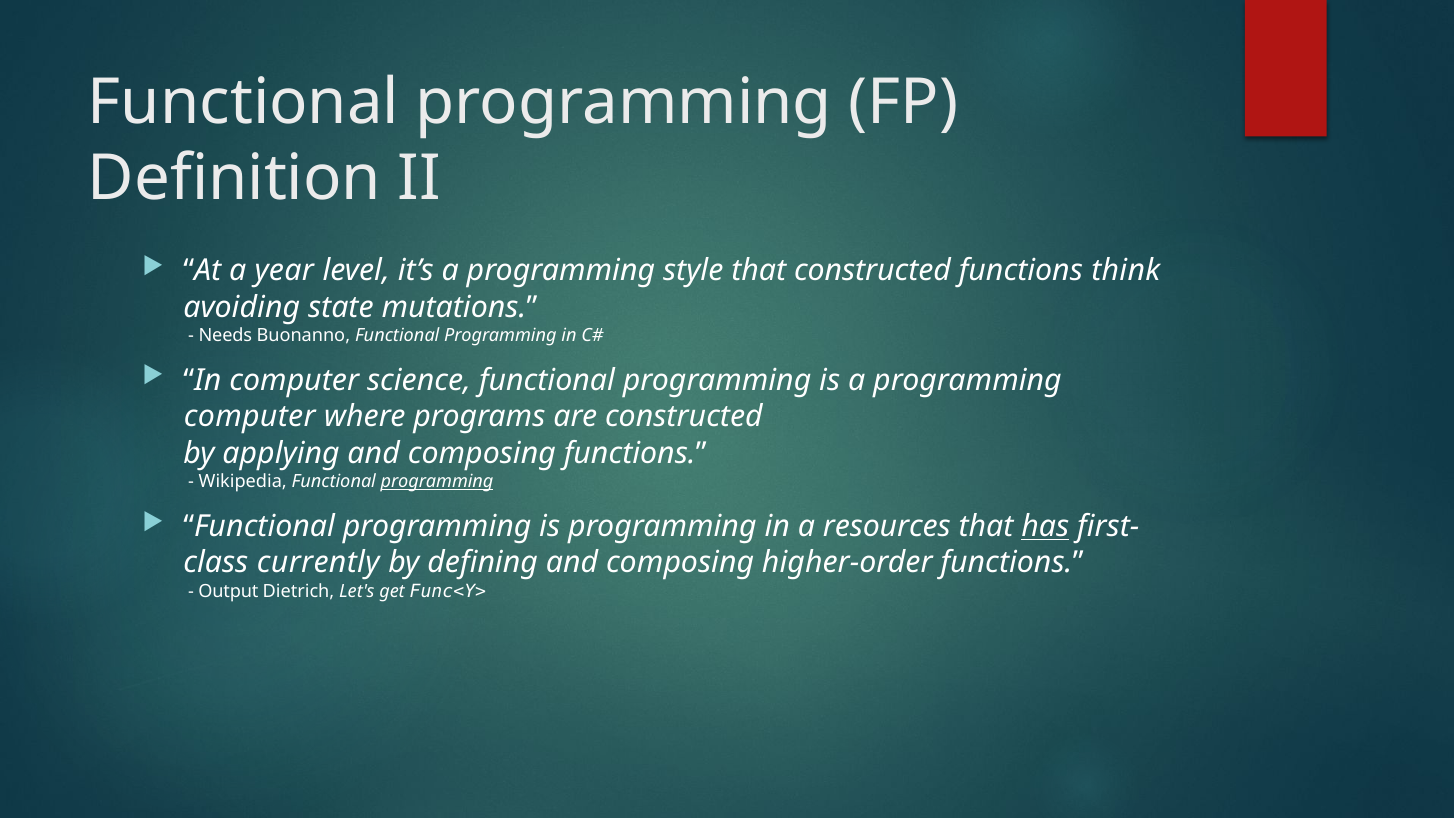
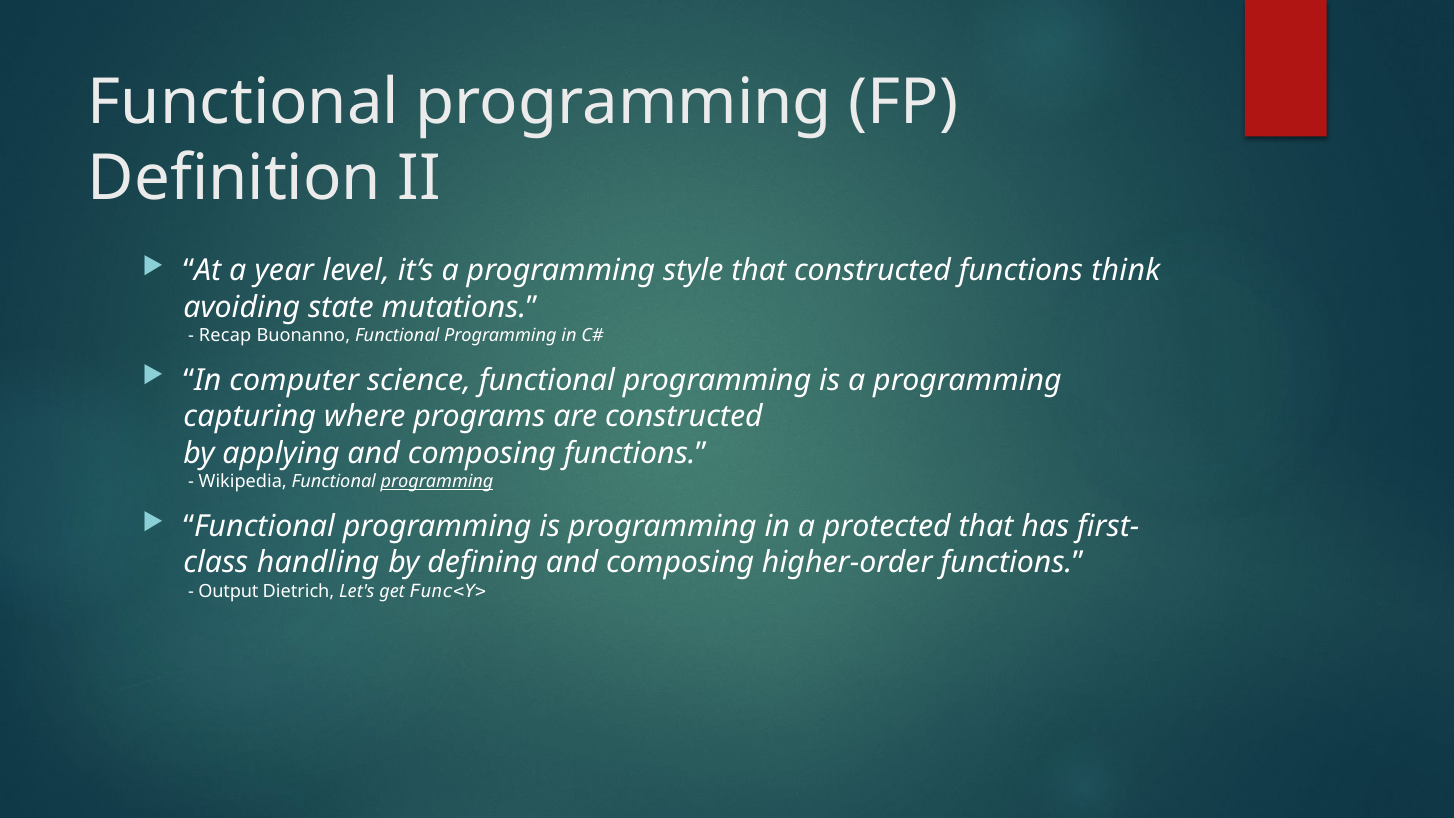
Needs: Needs -> Recap
computer at (250, 417): computer -> capturing
resources: resources -> protected
has underline: present -> none
currently: currently -> handling
